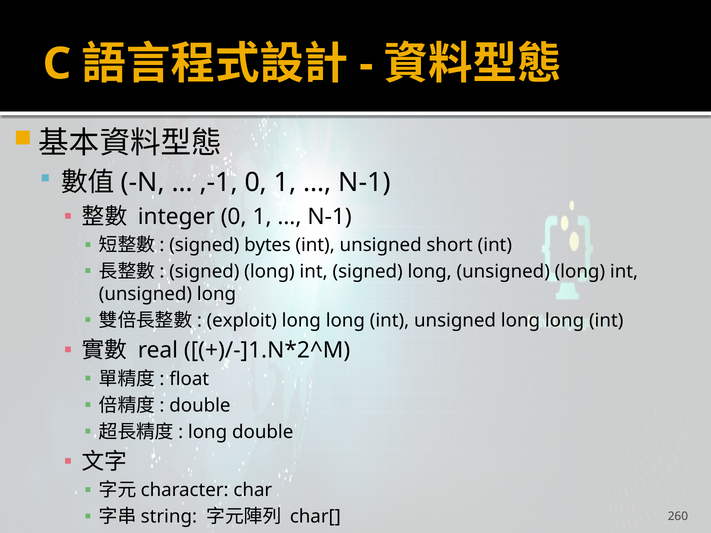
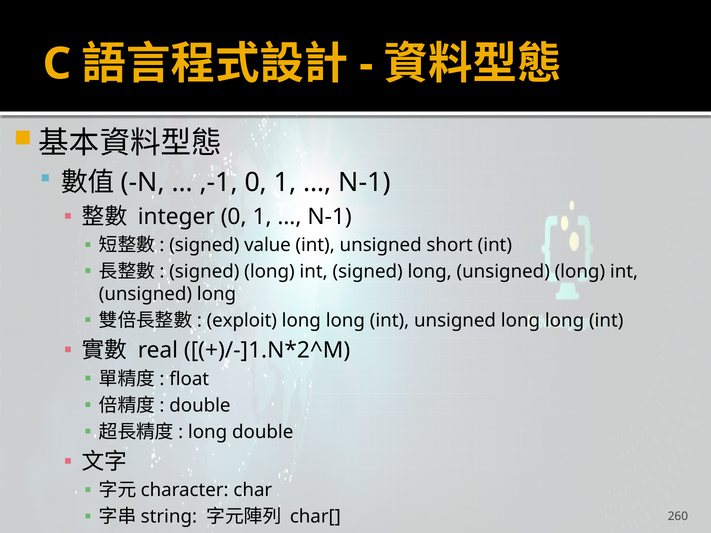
bytes: bytes -> value
